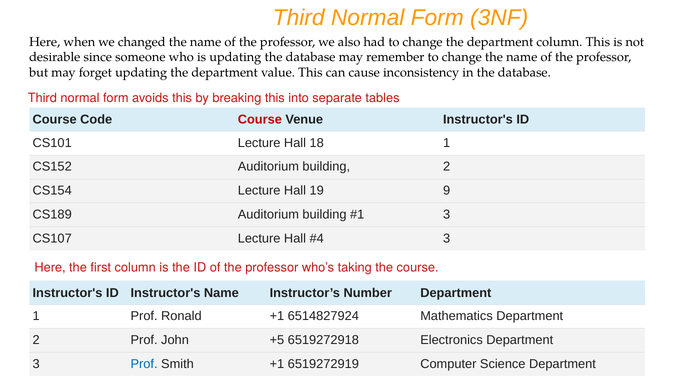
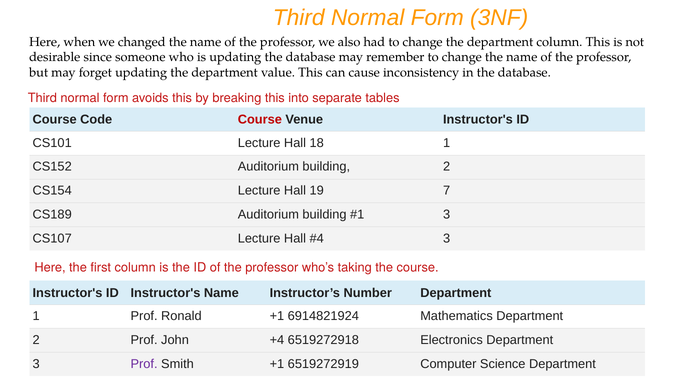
9: 9 -> 7
6514827924: 6514827924 -> 6914821924
+5: +5 -> +4
Prof at (144, 364) colour: blue -> purple
